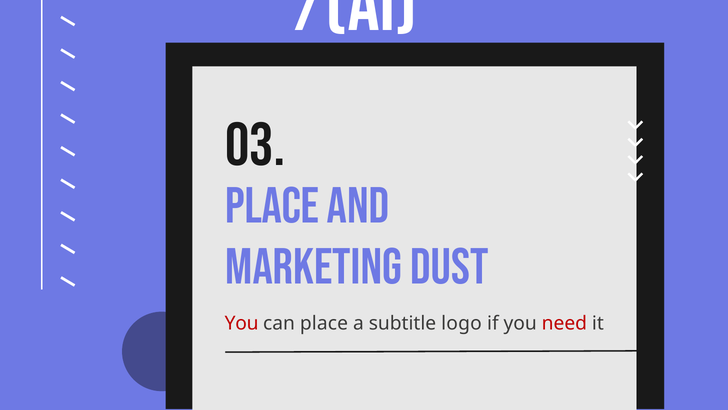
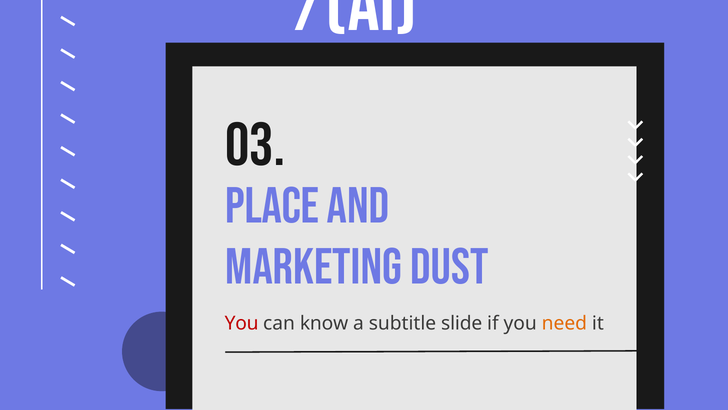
can place: place -> know
logo: logo -> slide
need colour: red -> orange
